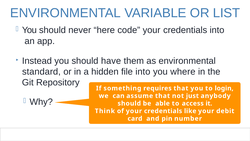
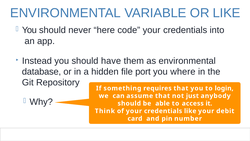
OR LIST: LIST -> LIKE
standard: standard -> database
file into: into -> port
